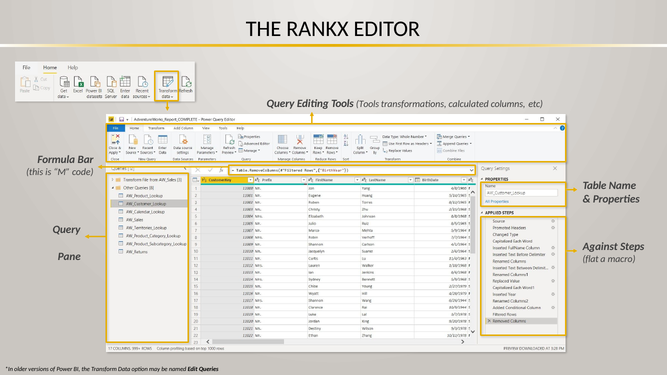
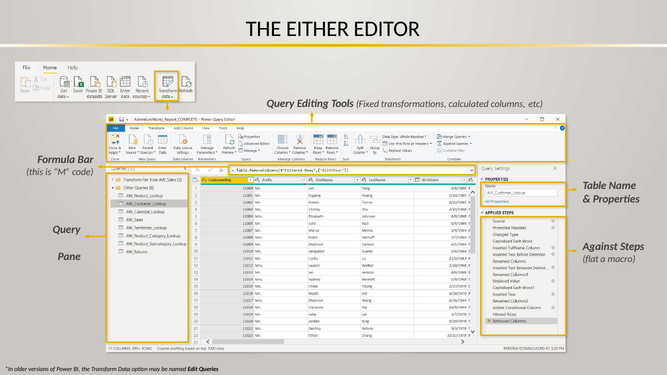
RANKX: RANKX -> EITHER
Tools Tools: Tools -> Fixed
